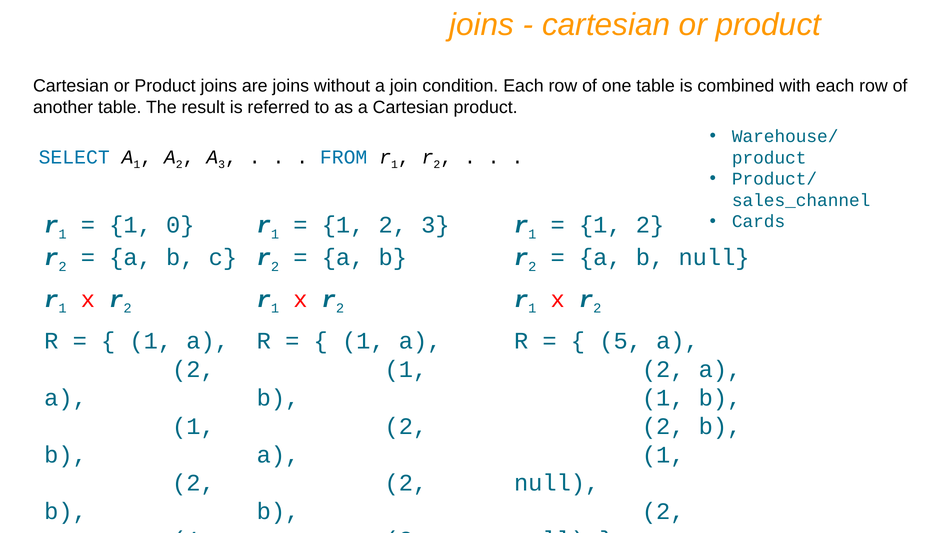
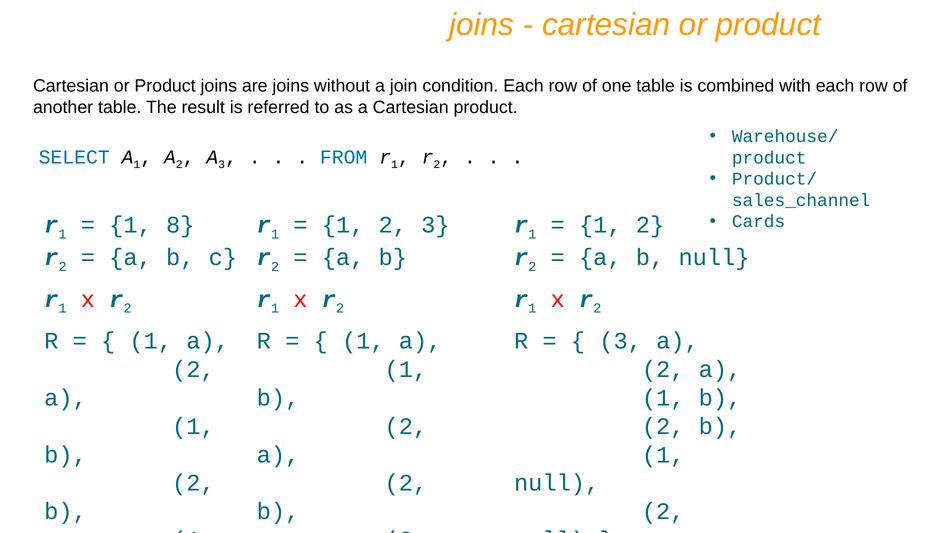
0: 0 -> 8
5 at (621, 341): 5 -> 3
